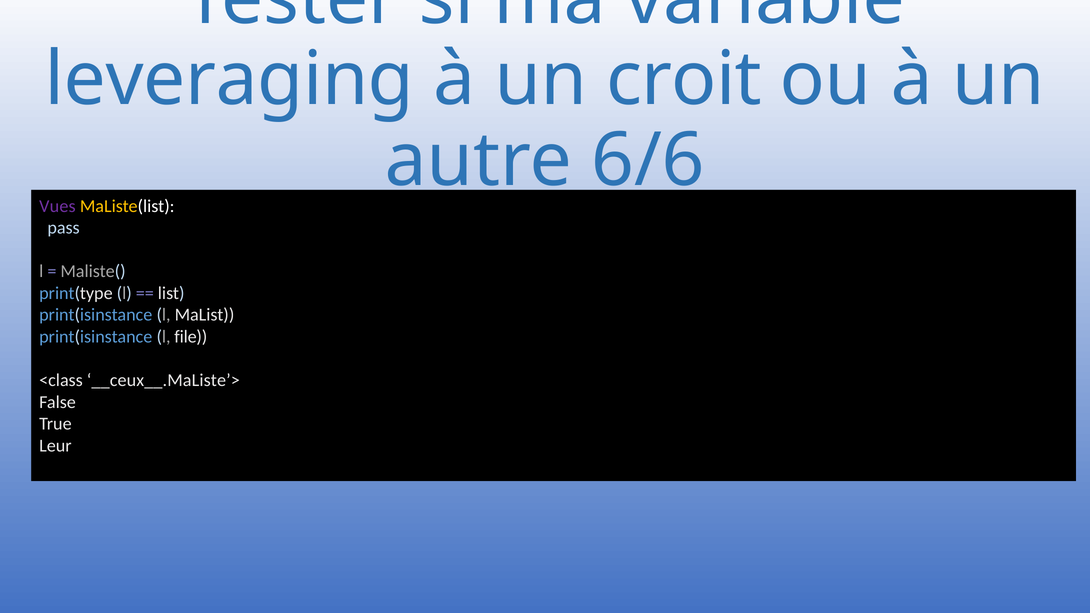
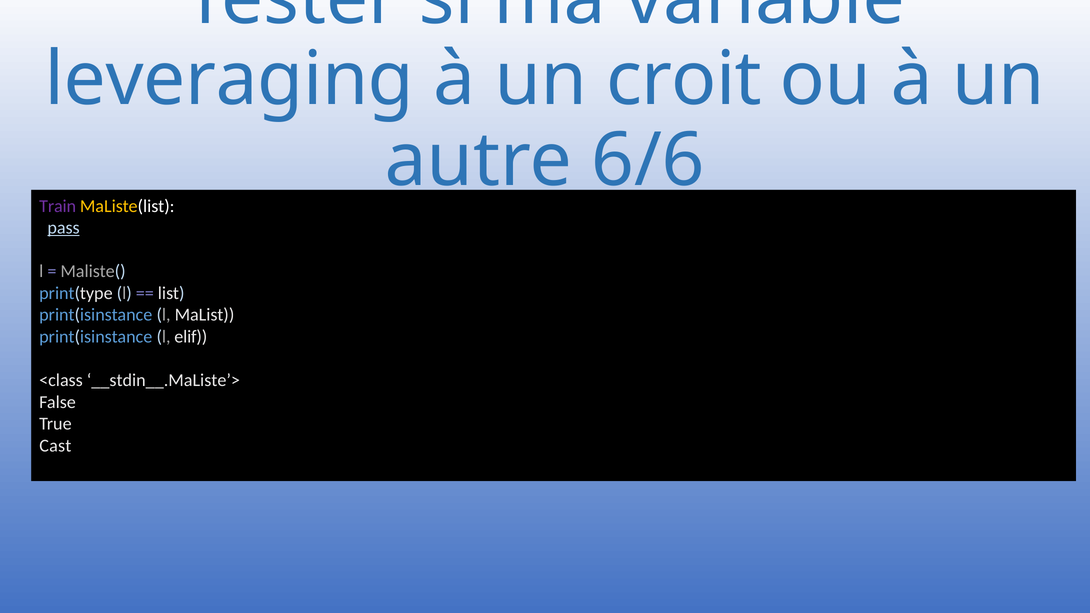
Vues: Vues -> Train
pass underline: none -> present
file: file -> elif
__ceux__.MaListe’>: __ceux__.MaListe’> -> __stdin__.MaListe’>
Leur: Leur -> Cast
